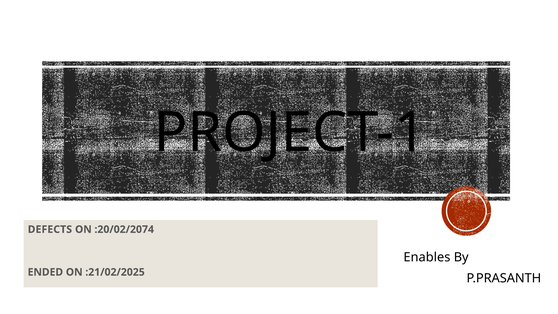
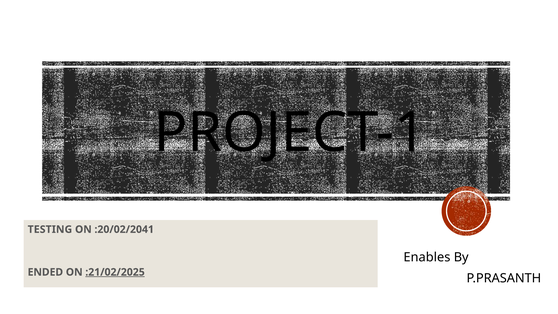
DEFECTS: DEFECTS -> TESTING
:20/02/2074: :20/02/2074 -> :20/02/2041
:21/02/2025 underline: none -> present
